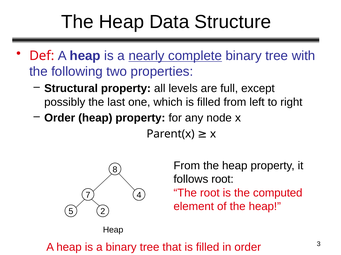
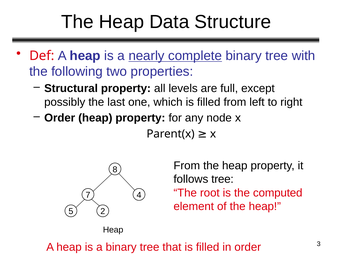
follows root: root -> tree
